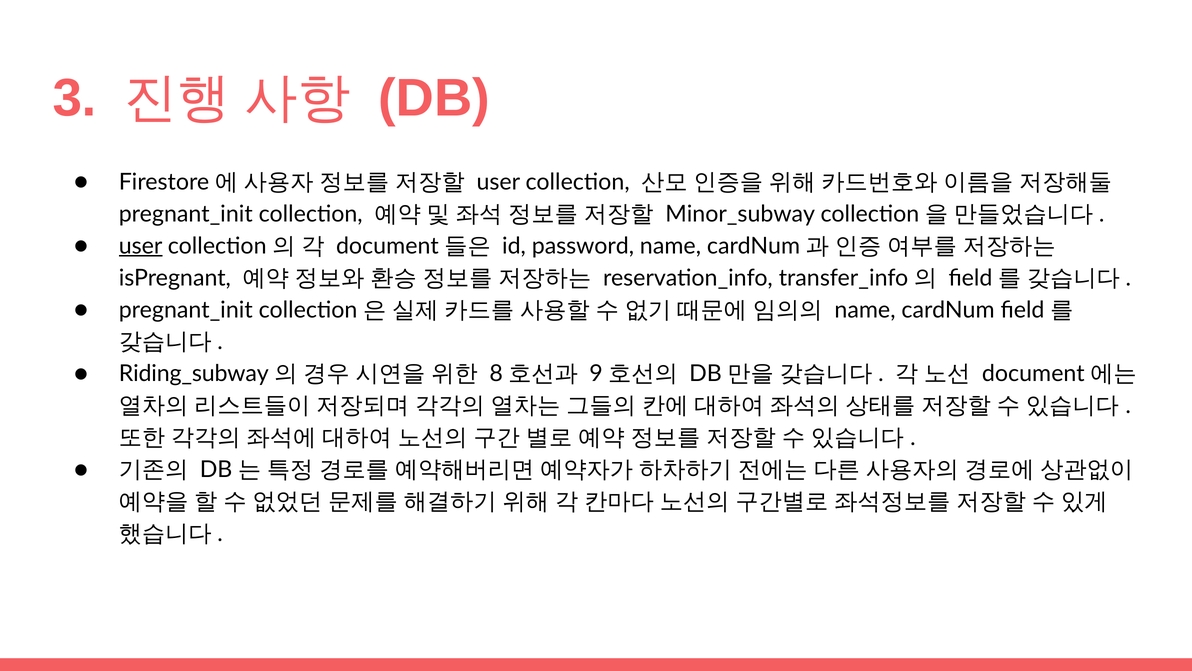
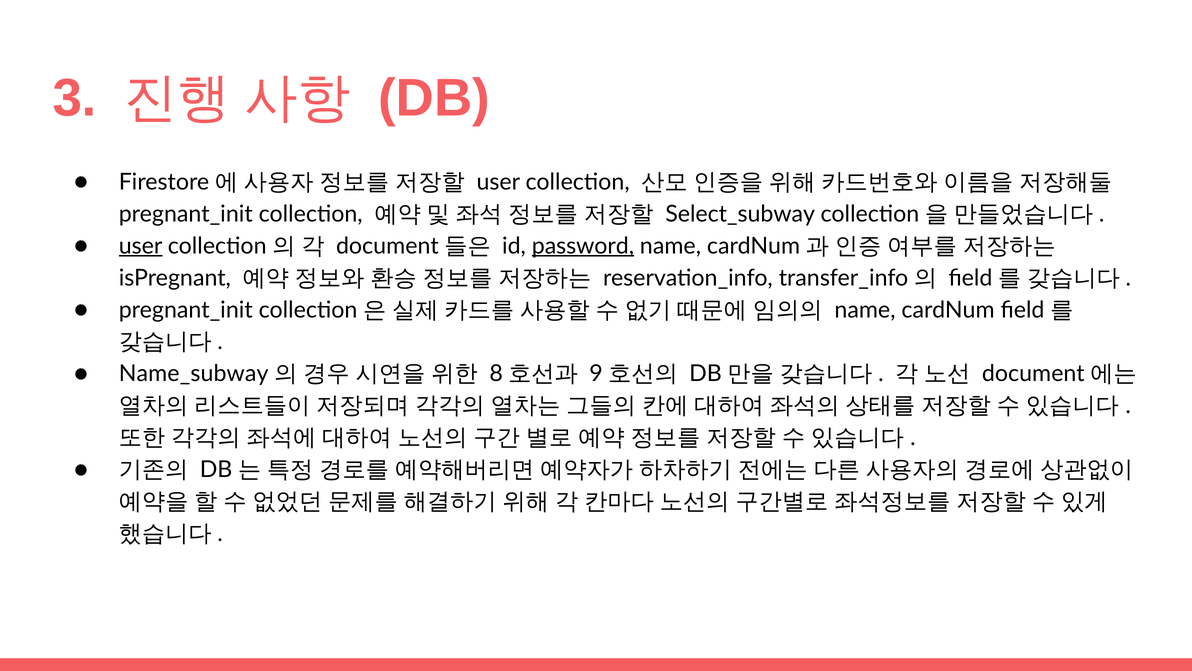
Minor_subway: Minor_subway -> Select_subway
password underline: none -> present
Riding_subway: Riding_subway -> Name_subway
